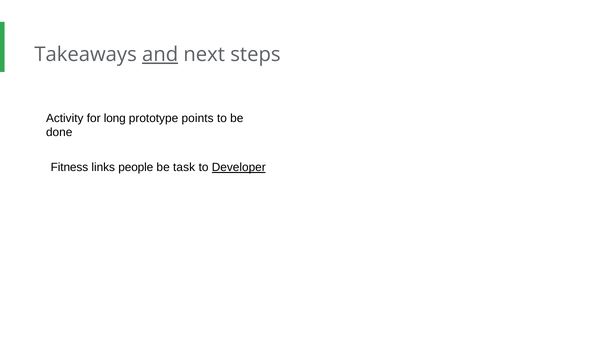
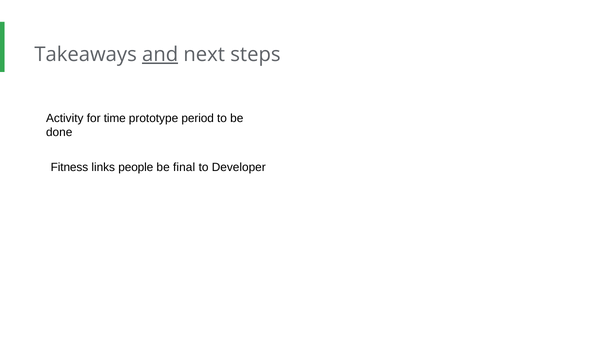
long: long -> time
points: points -> period
task: task -> final
Developer underline: present -> none
